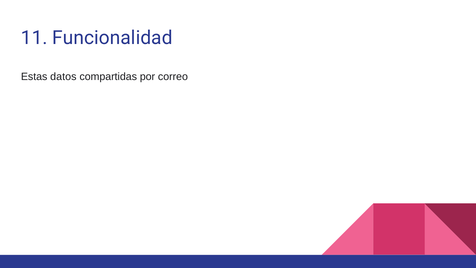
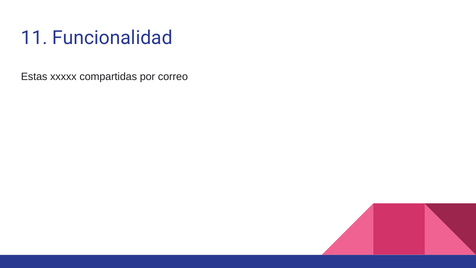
datos: datos -> xxxxx
